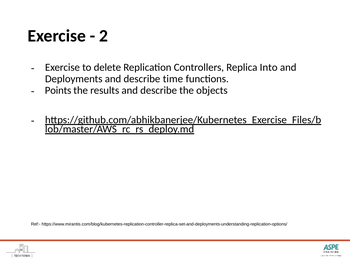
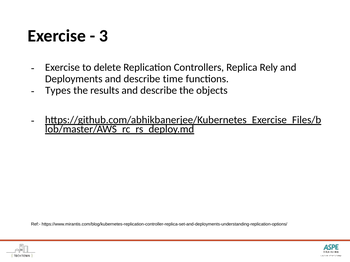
2: 2 -> 3
Into: Into -> Rely
Points: Points -> Types
